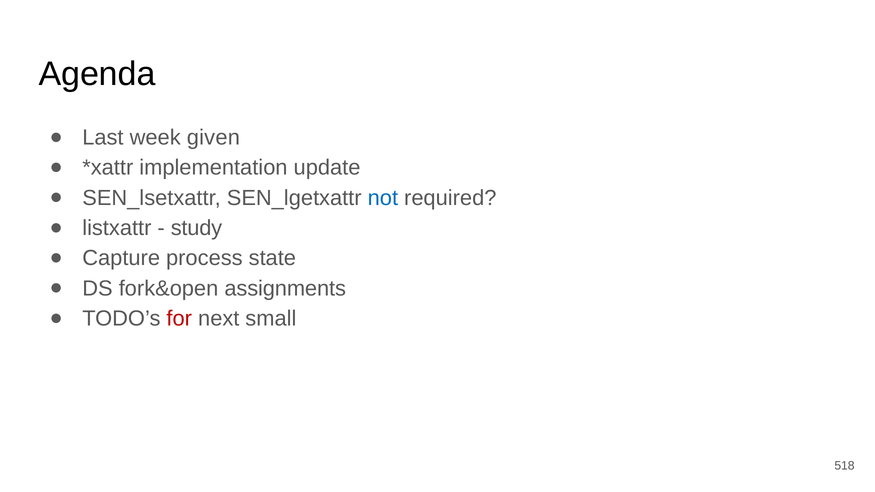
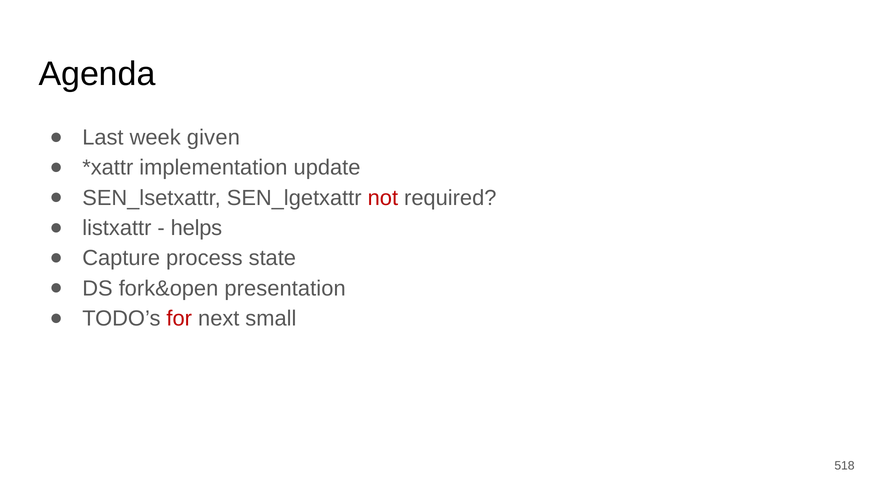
not colour: blue -> red
study: study -> helps
assignments: assignments -> presentation
